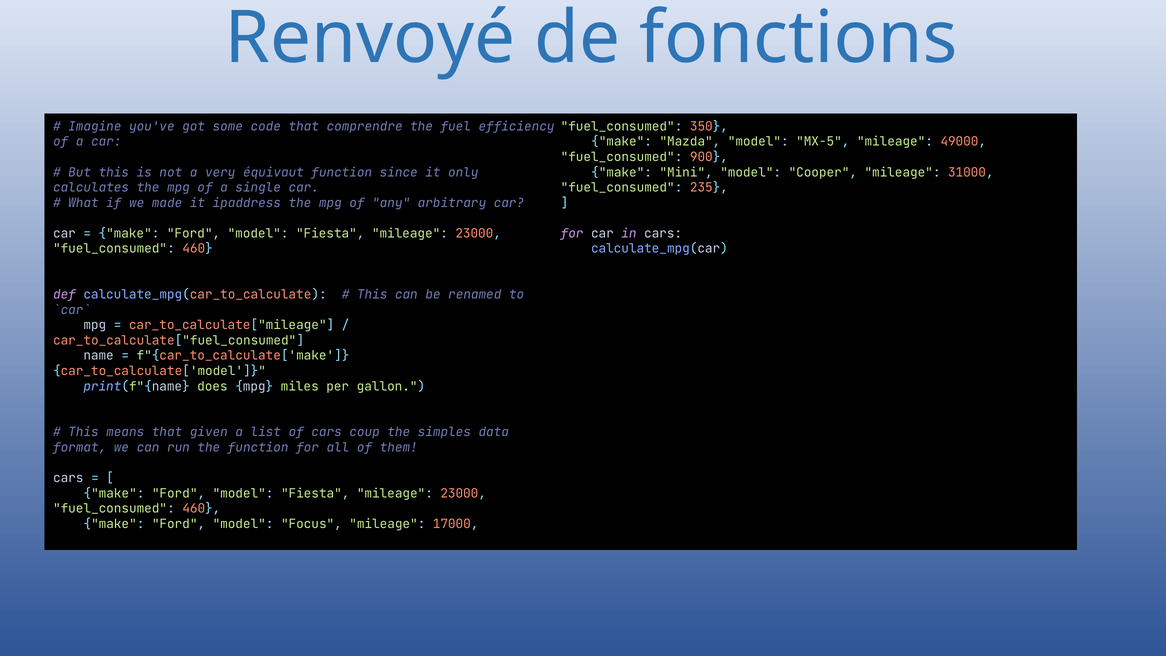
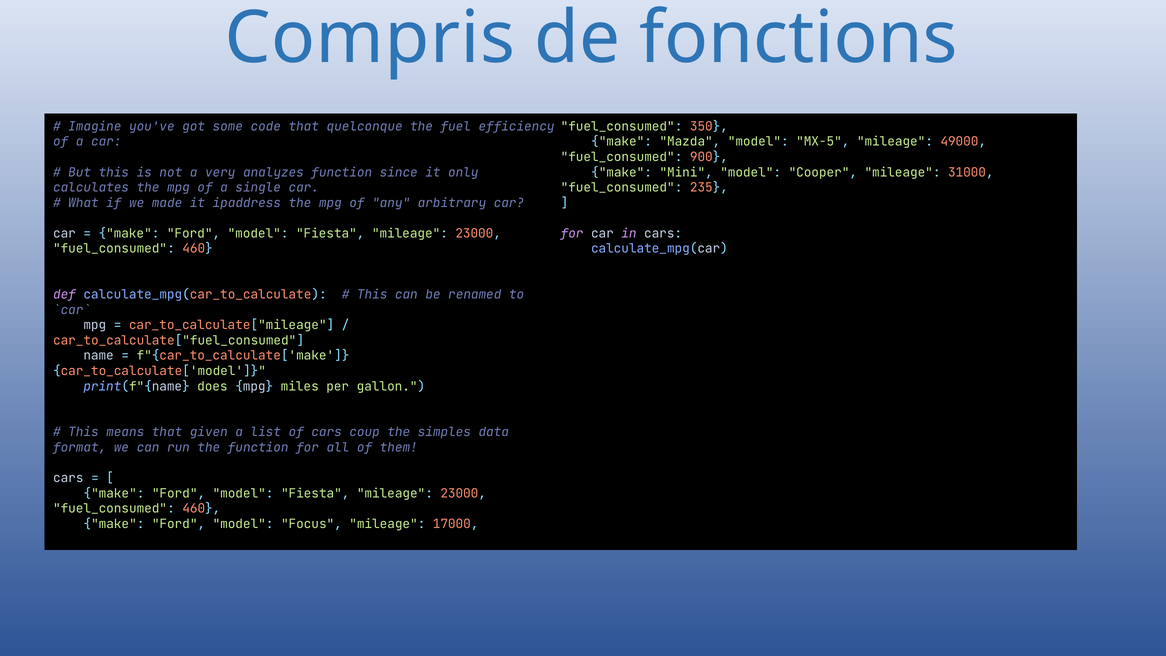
Renvoyé: Renvoyé -> Compris
comprendre: comprendre -> quelconque
équivaut: équivaut -> analyzes
